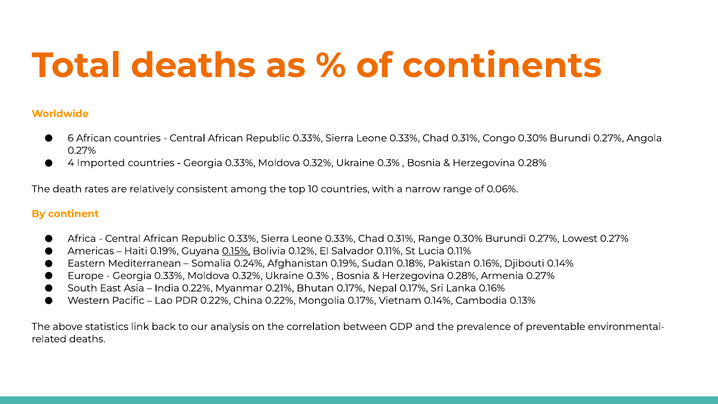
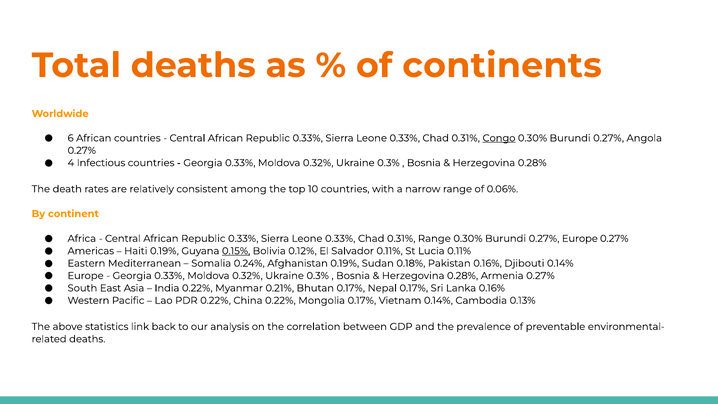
Congo underline: none -> present
Imported: Imported -> Infectious
0.27% Lowest: Lowest -> Europe
